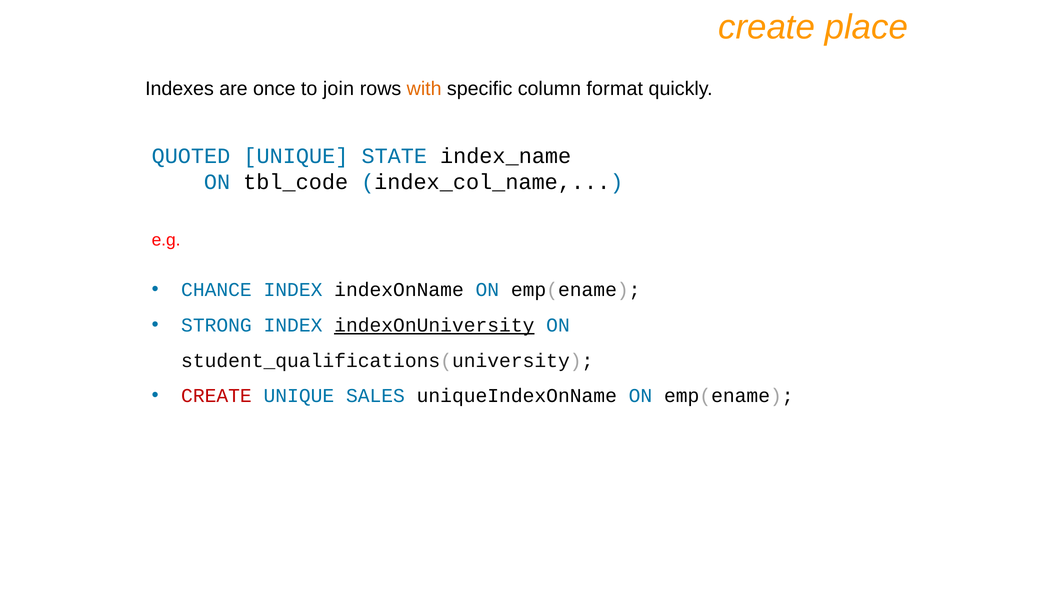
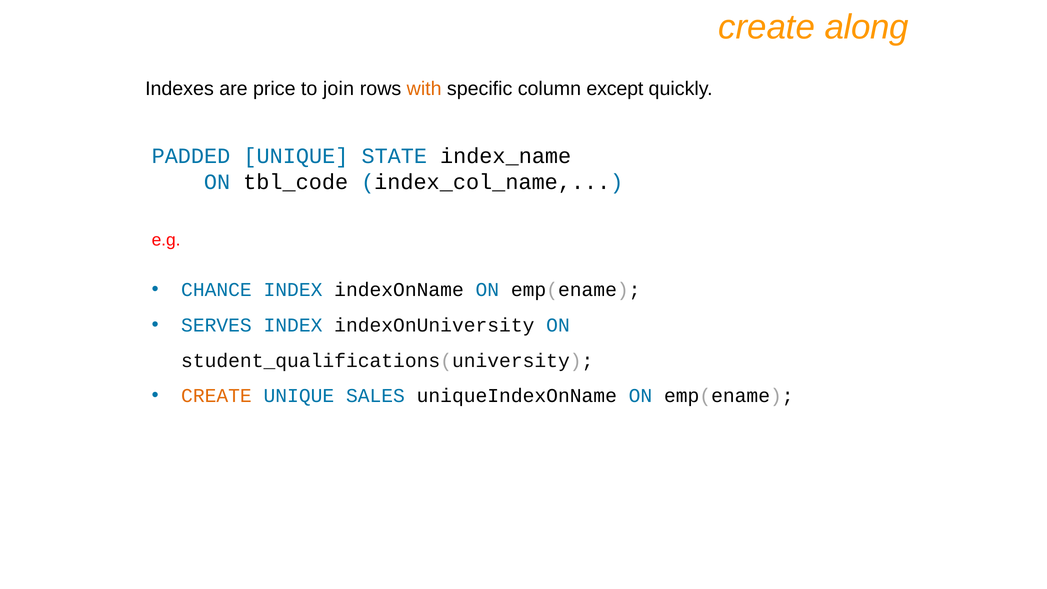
place: place -> along
once: once -> price
format: format -> except
QUOTED: QUOTED -> PADDED
STRONG: STRONG -> SERVES
indexOnUniversity underline: present -> none
CREATE at (216, 396) colour: red -> orange
